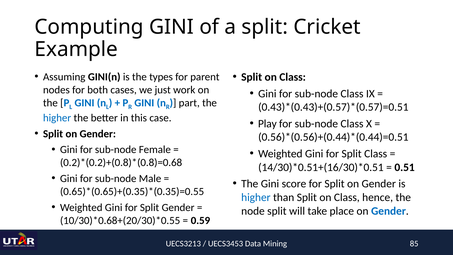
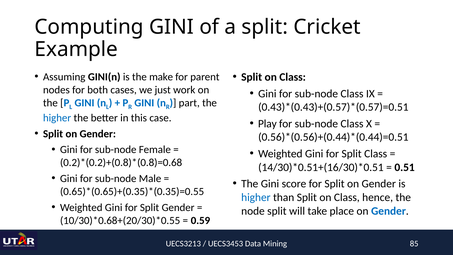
types: types -> make
